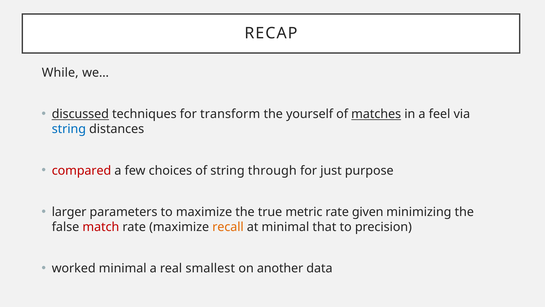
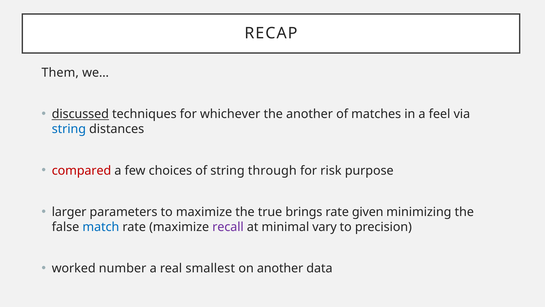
While: While -> Them
transform: transform -> whichever
the yourself: yourself -> another
matches underline: present -> none
just: just -> risk
metric: metric -> brings
match colour: red -> blue
recall colour: orange -> purple
that: that -> vary
worked minimal: minimal -> number
